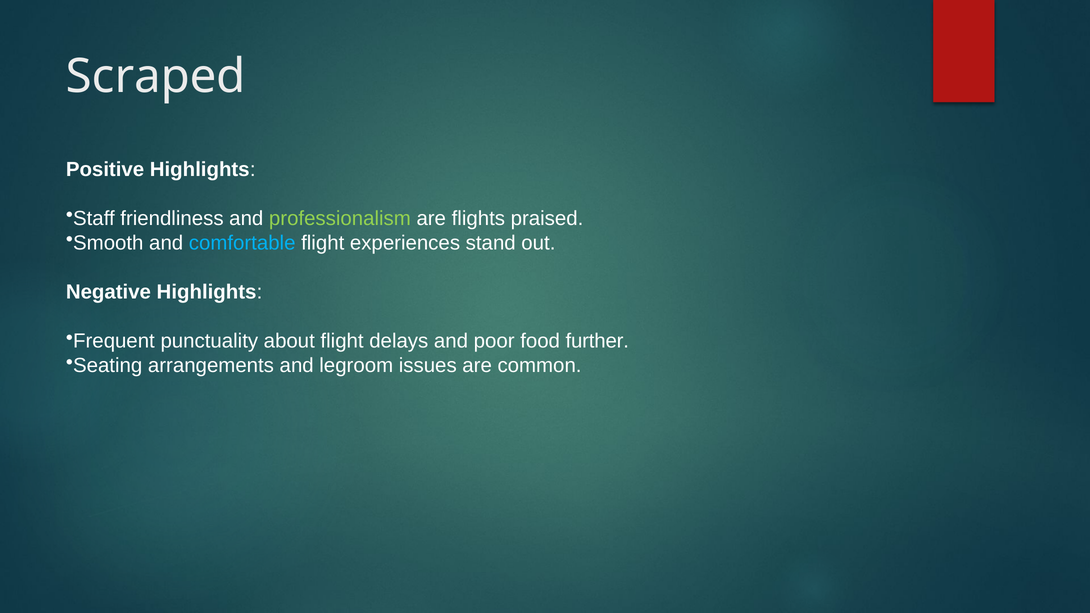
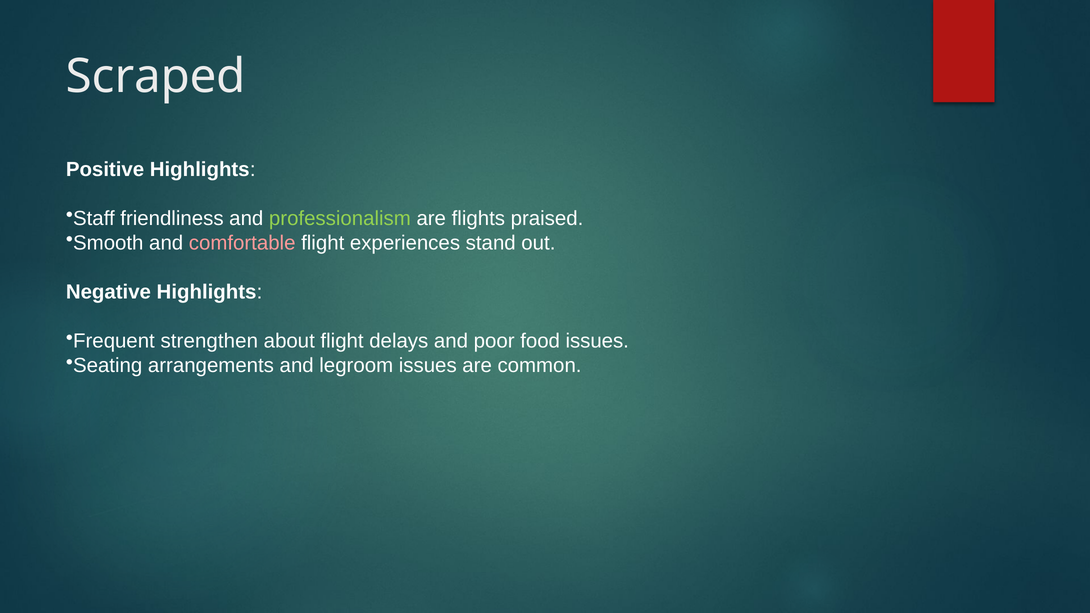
comfortable colour: light blue -> pink
punctuality: punctuality -> strengthen
food further: further -> issues
